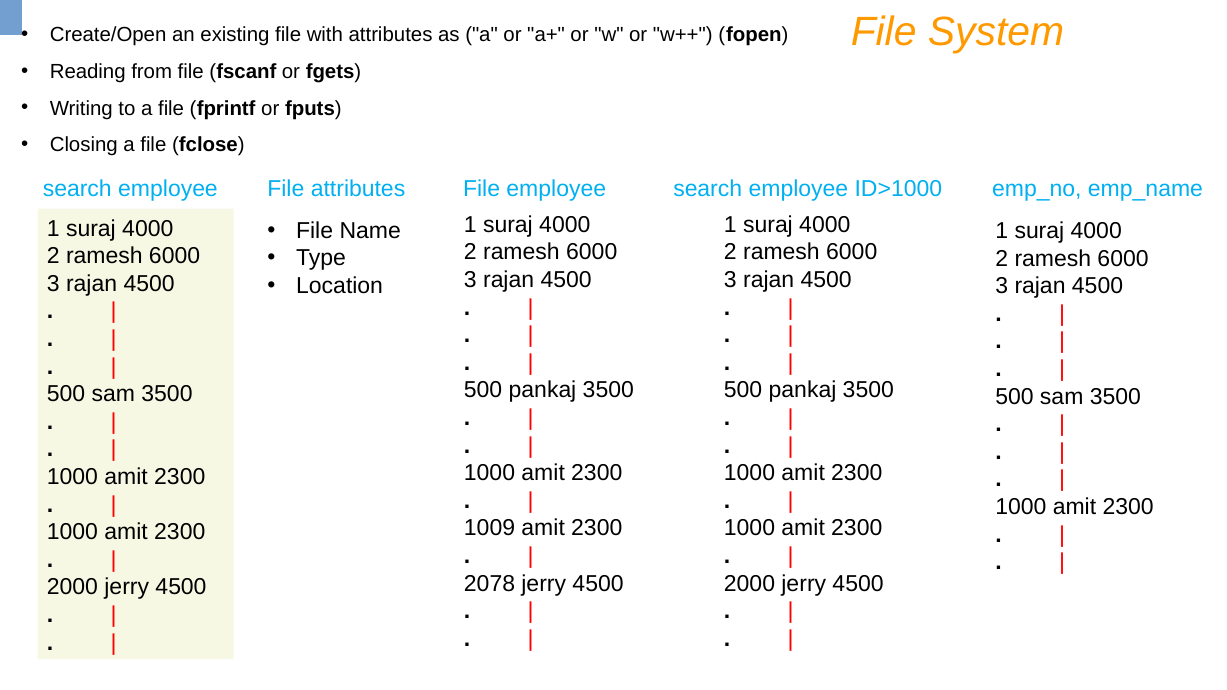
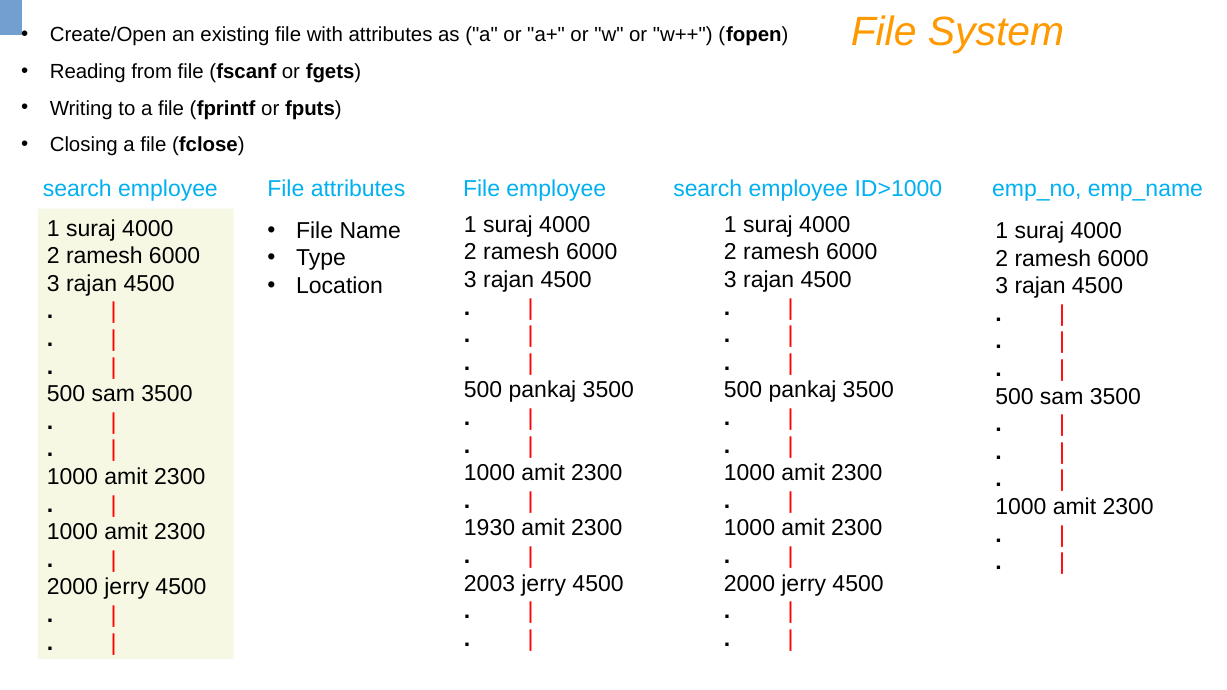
1009: 1009 -> 1930
2078: 2078 -> 2003
